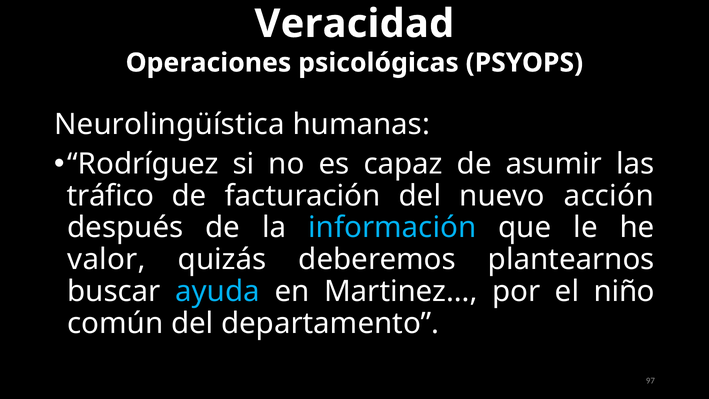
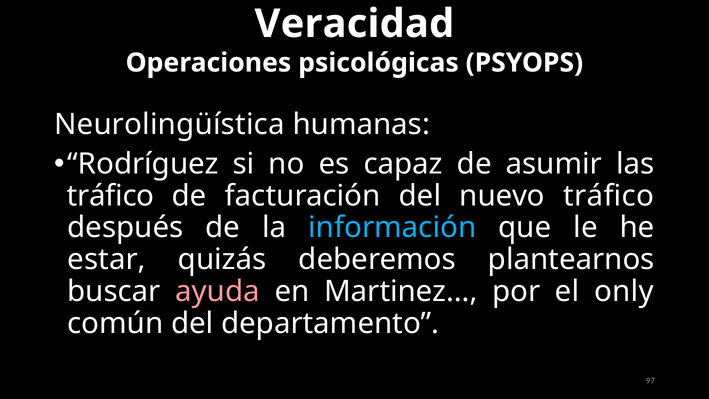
nuevo acción: acción -> tráfico
valor: valor -> estar
ayuda colour: light blue -> pink
niño: niño -> only
